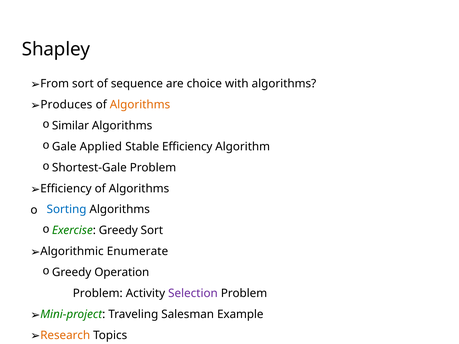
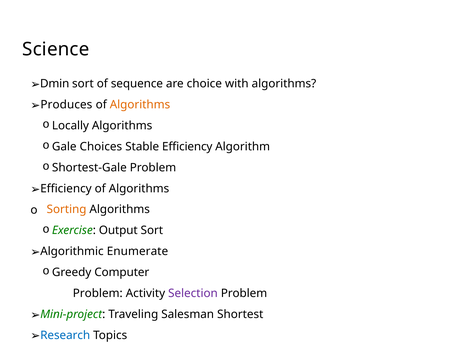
Shapley: Shapley -> Science
From: From -> Dmin
Similar: Similar -> Locally
Applied: Applied -> Choices
Sorting colour: blue -> orange
Exercise Greedy: Greedy -> Output
Operation: Operation -> Computer
Example: Example -> Shortest
Research colour: orange -> blue
